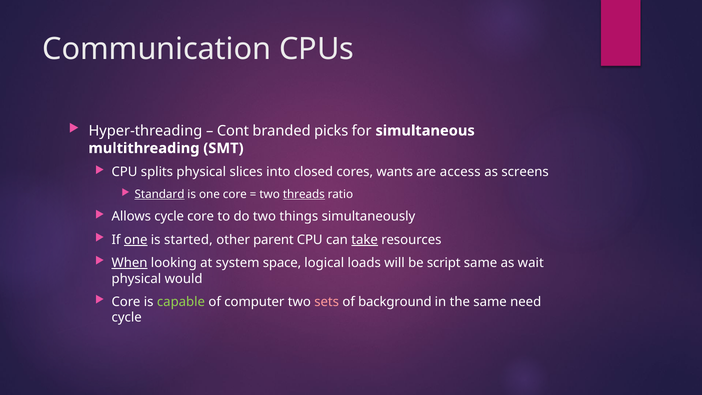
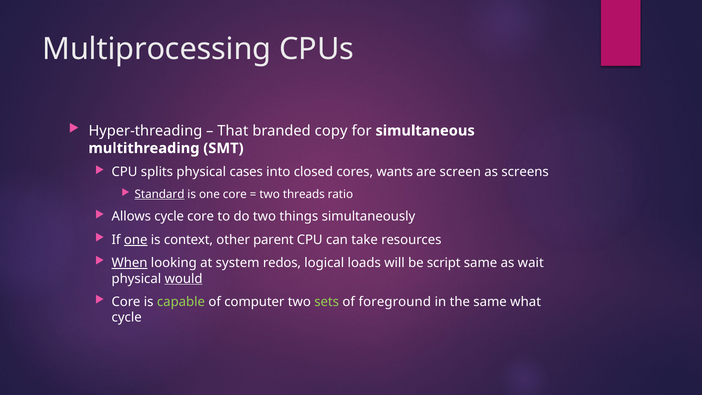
Communication: Communication -> Multiprocessing
Cont: Cont -> That
picks: picks -> copy
slices: slices -> cases
access: access -> screen
threads underline: present -> none
started: started -> context
take underline: present -> none
space: space -> redos
would underline: none -> present
sets colour: pink -> light green
background: background -> foreground
need: need -> what
